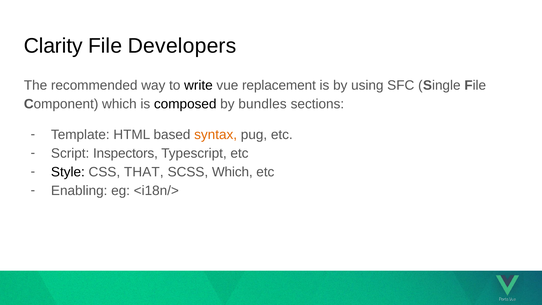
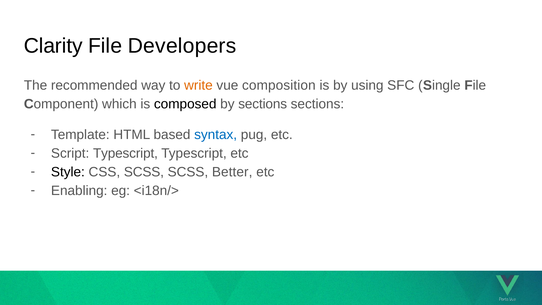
write colour: black -> orange
replacement: replacement -> composition
by bundles: bundles -> sections
syntax colour: orange -> blue
Script Inspectors: Inspectors -> Typescript
CSS THAT: THAT -> SCSS
SCSS Which: Which -> Better
